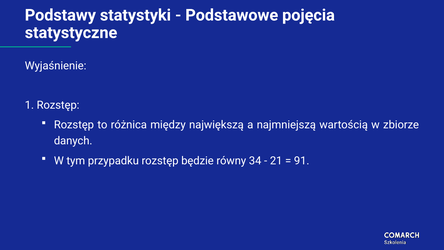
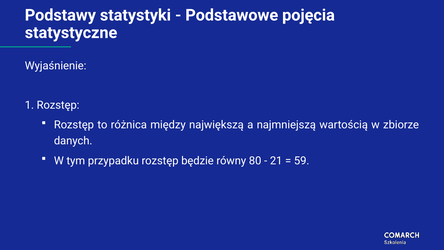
34: 34 -> 80
91: 91 -> 59
